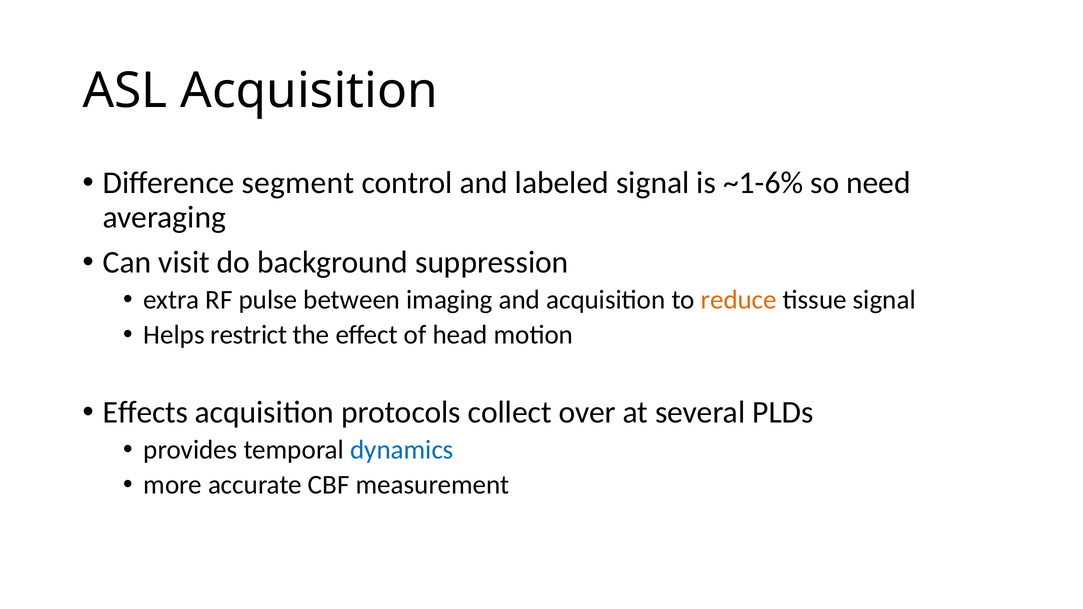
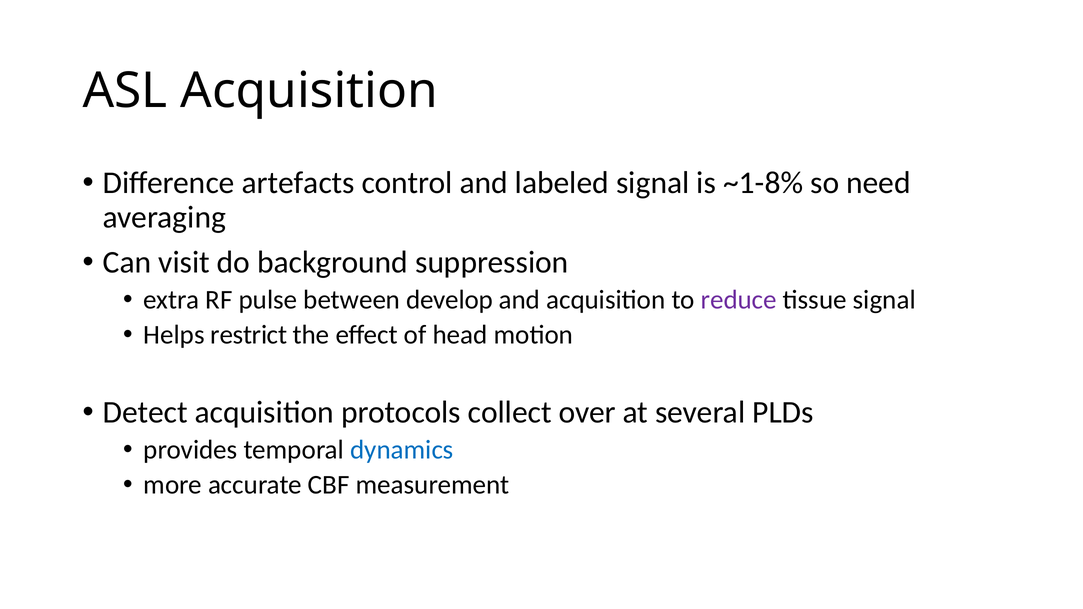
segment: segment -> artefacts
~1-6%: ~1-6% -> ~1-8%
imaging: imaging -> develop
reduce colour: orange -> purple
Effects: Effects -> Detect
